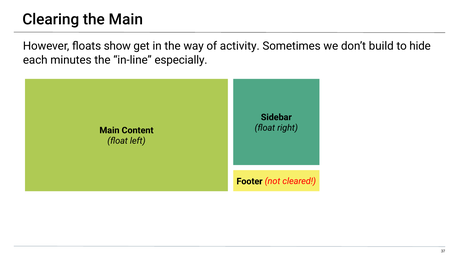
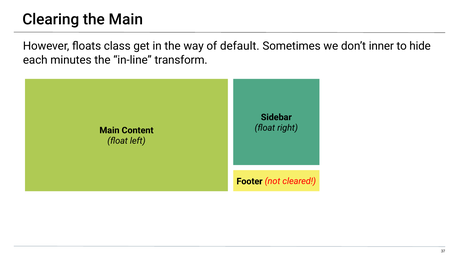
show: show -> class
activity: activity -> default
build: build -> inner
especially: especially -> transform
